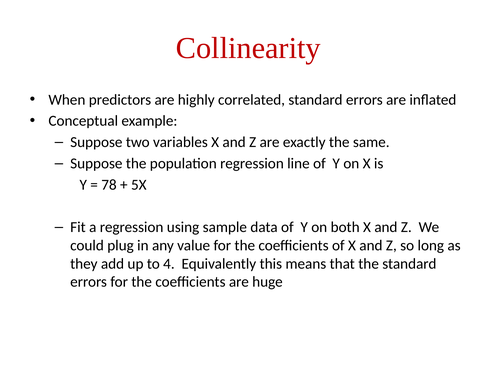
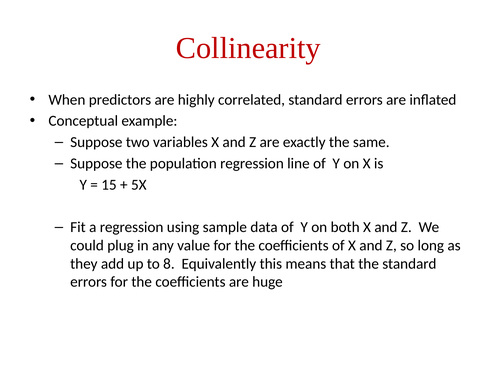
78: 78 -> 15
4: 4 -> 8
